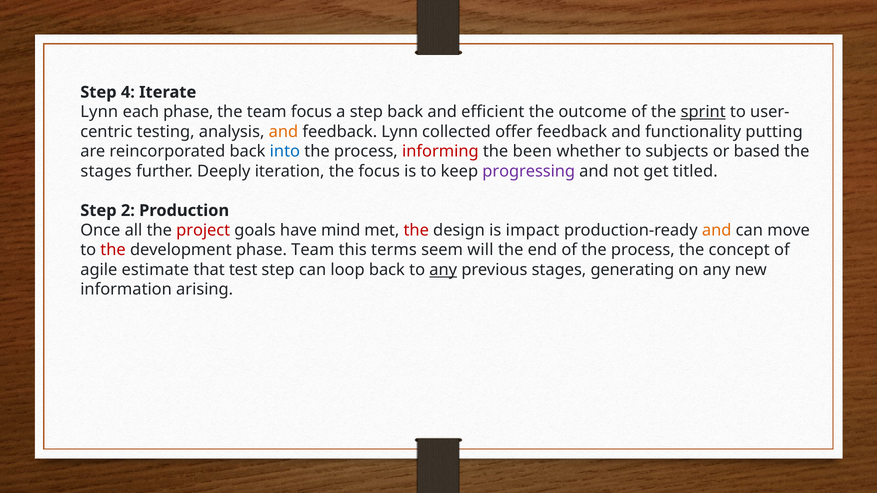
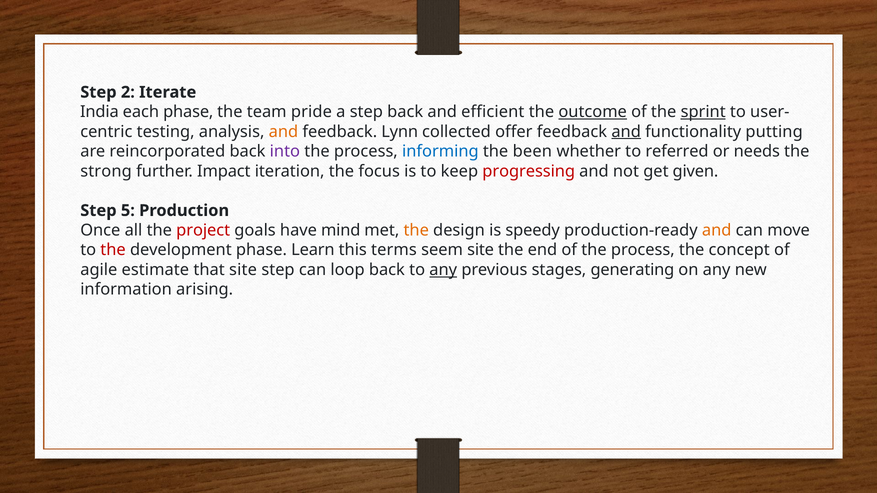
4: 4 -> 2
Lynn at (99, 112): Lynn -> India
team focus: focus -> pride
outcome underline: none -> present
and at (626, 132) underline: none -> present
into colour: blue -> purple
informing colour: red -> blue
subjects: subjects -> referred
based: based -> needs
stages at (106, 171): stages -> strong
Deeply: Deeply -> Impact
progressing colour: purple -> red
titled: titled -> given
2: 2 -> 5
the at (416, 230) colour: red -> orange
impact: impact -> speedy
phase Team: Team -> Learn
seem will: will -> site
that test: test -> site
